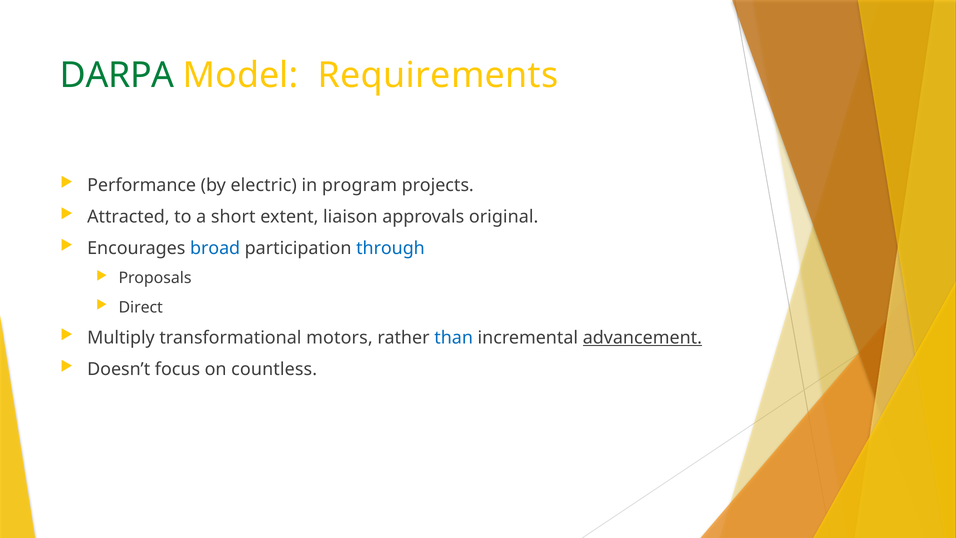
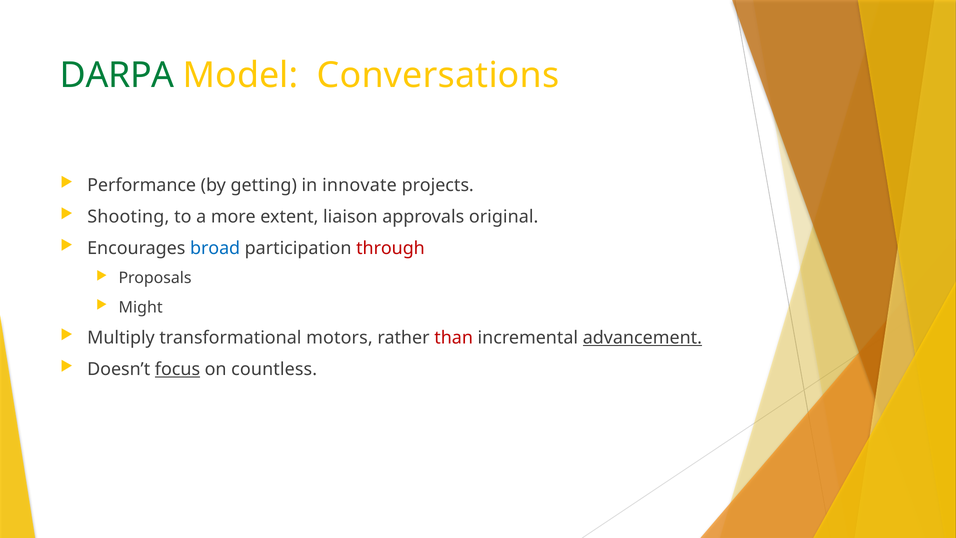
Requirements: Requirements -> Conversations
electric: electric -> getting
program: program -> innovate
Attracted: Attracted -> Shooting
short: short -> more
through colour: blue -> red
Direct: Direct -> Might
than colour: blue -> red
focus underline: none -> present
